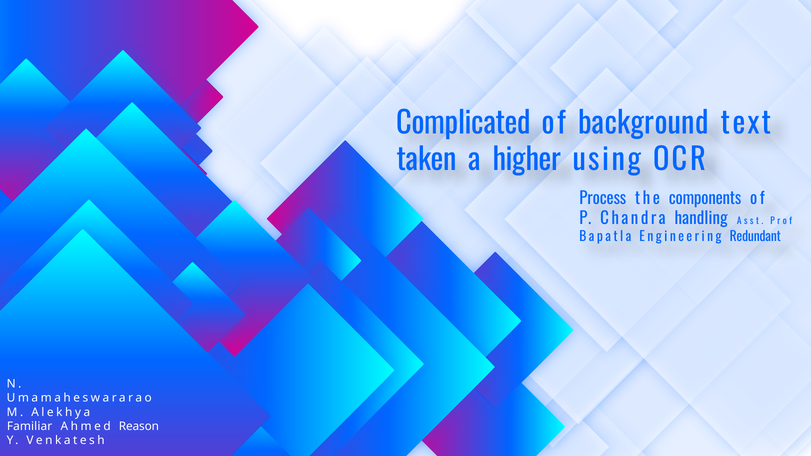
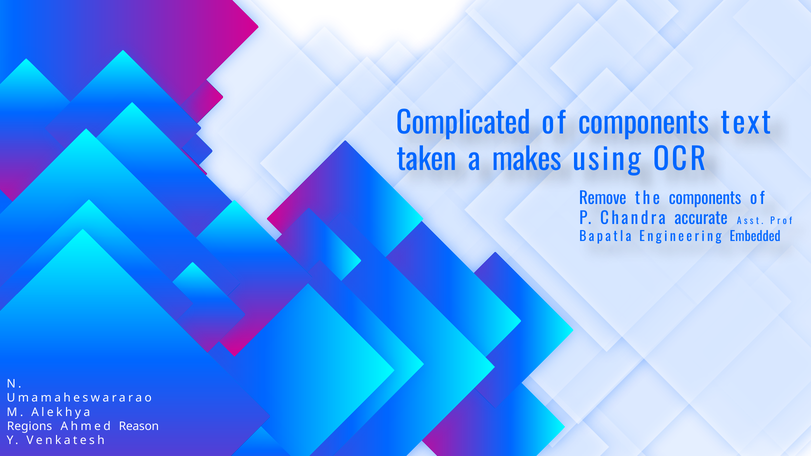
of background: background -> components
higher: higher -> makes
Process: Process -> Remove
handling: handling -> accurate
Redundant: Redundant -> Embedded
Familiar: Familiar -> Regions
